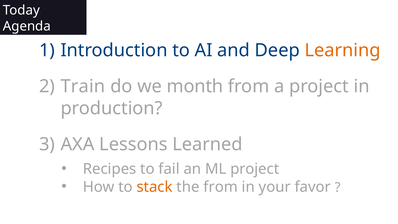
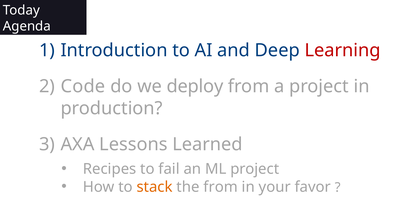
Learning colour: orange -> red
Train: Train -> Code
month: month -> deploy
